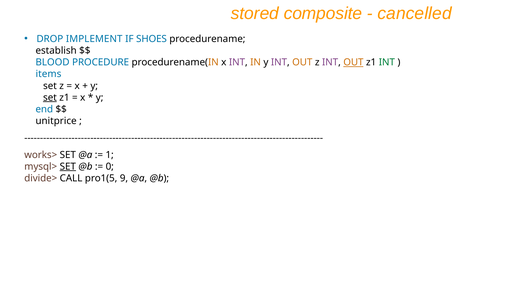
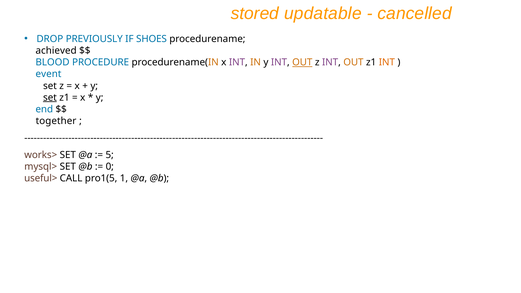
composite: composite -> updatable
IMPLEMENT: IMPLEMENT -> PREVIOUSLY
establish: establish -> achieved
OUT at (302, 62) underline: none -> present
OUT at (353, 62) underline: present -> none
INT at (387, 62) colour: green -> orange
items: items -> event
unitprice: unitprice -> together
1: 1 -> 5
SET at (68, 167) underline: present -> none
divide>: divide> -> useful>
9: 9 -> 1
